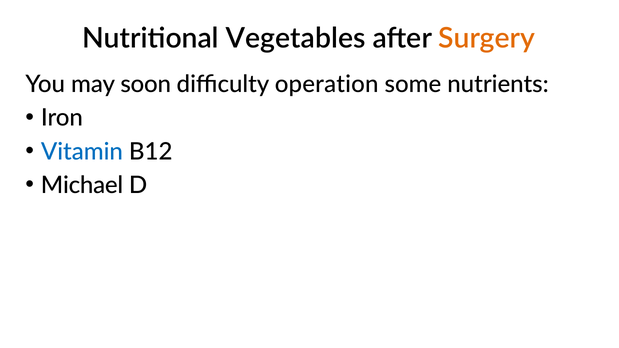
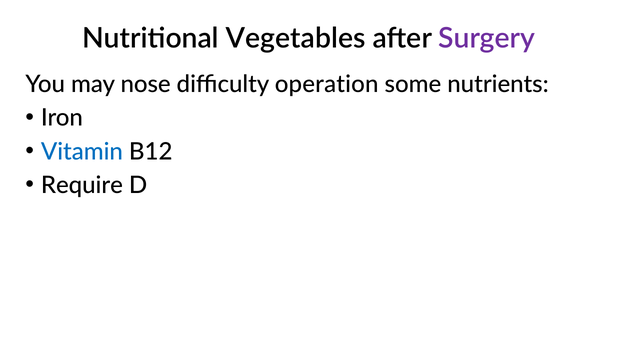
Surgery colour: orange -> purple
soon: soon -> nose
Michael: Michael -> Require
